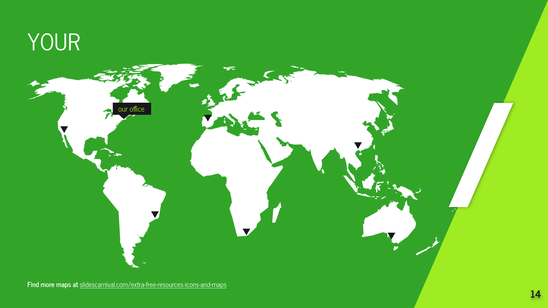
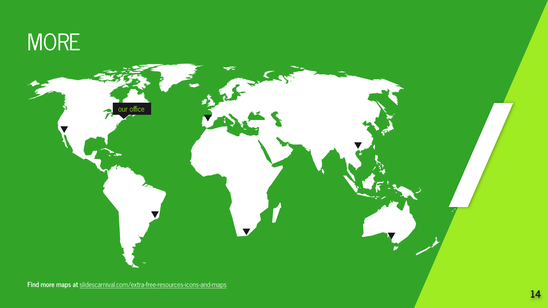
YOUR at (54, 43): YOUR -> MORE
